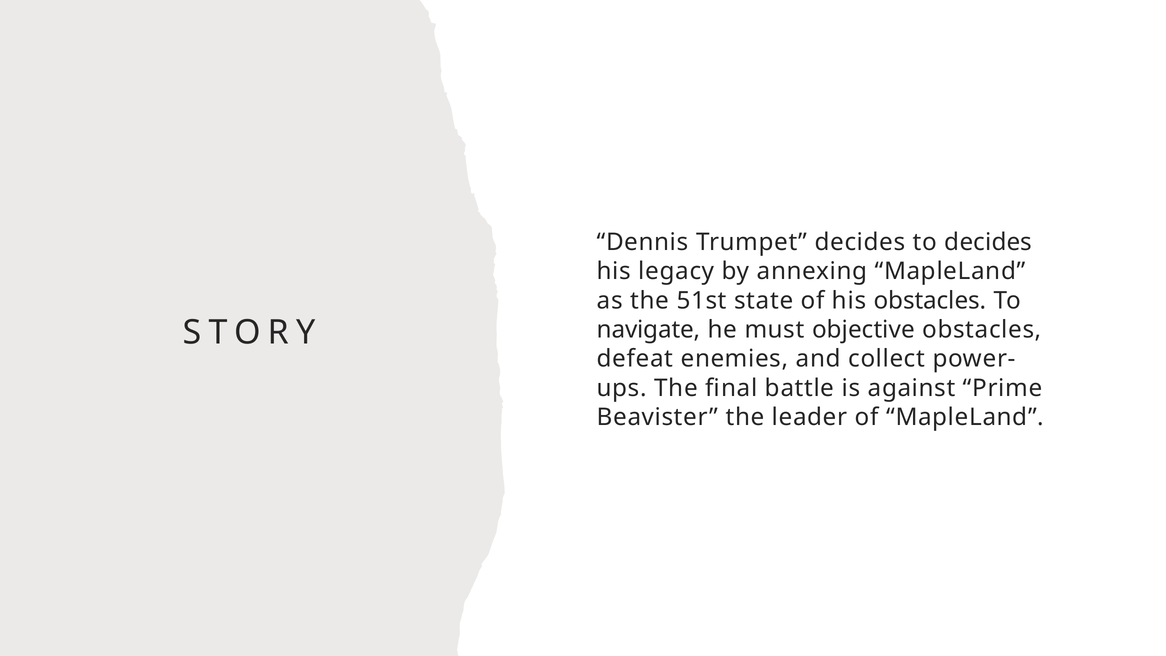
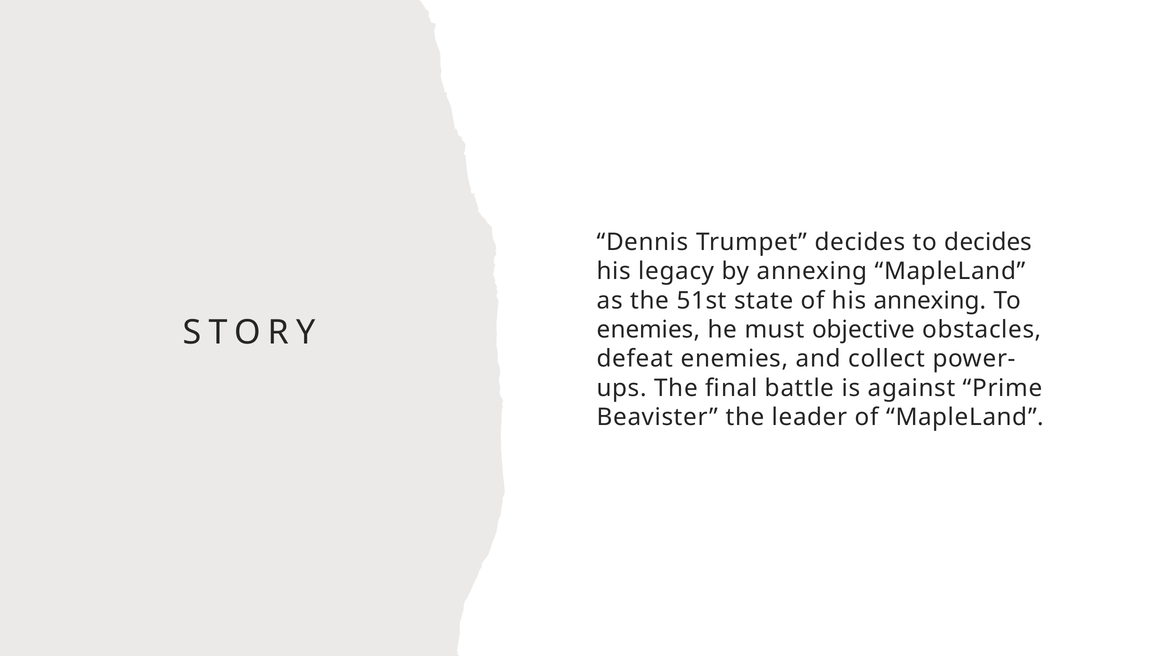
his obstacles: obstacles -> annexing
navigate at (649, 330): navigate -> enemies
